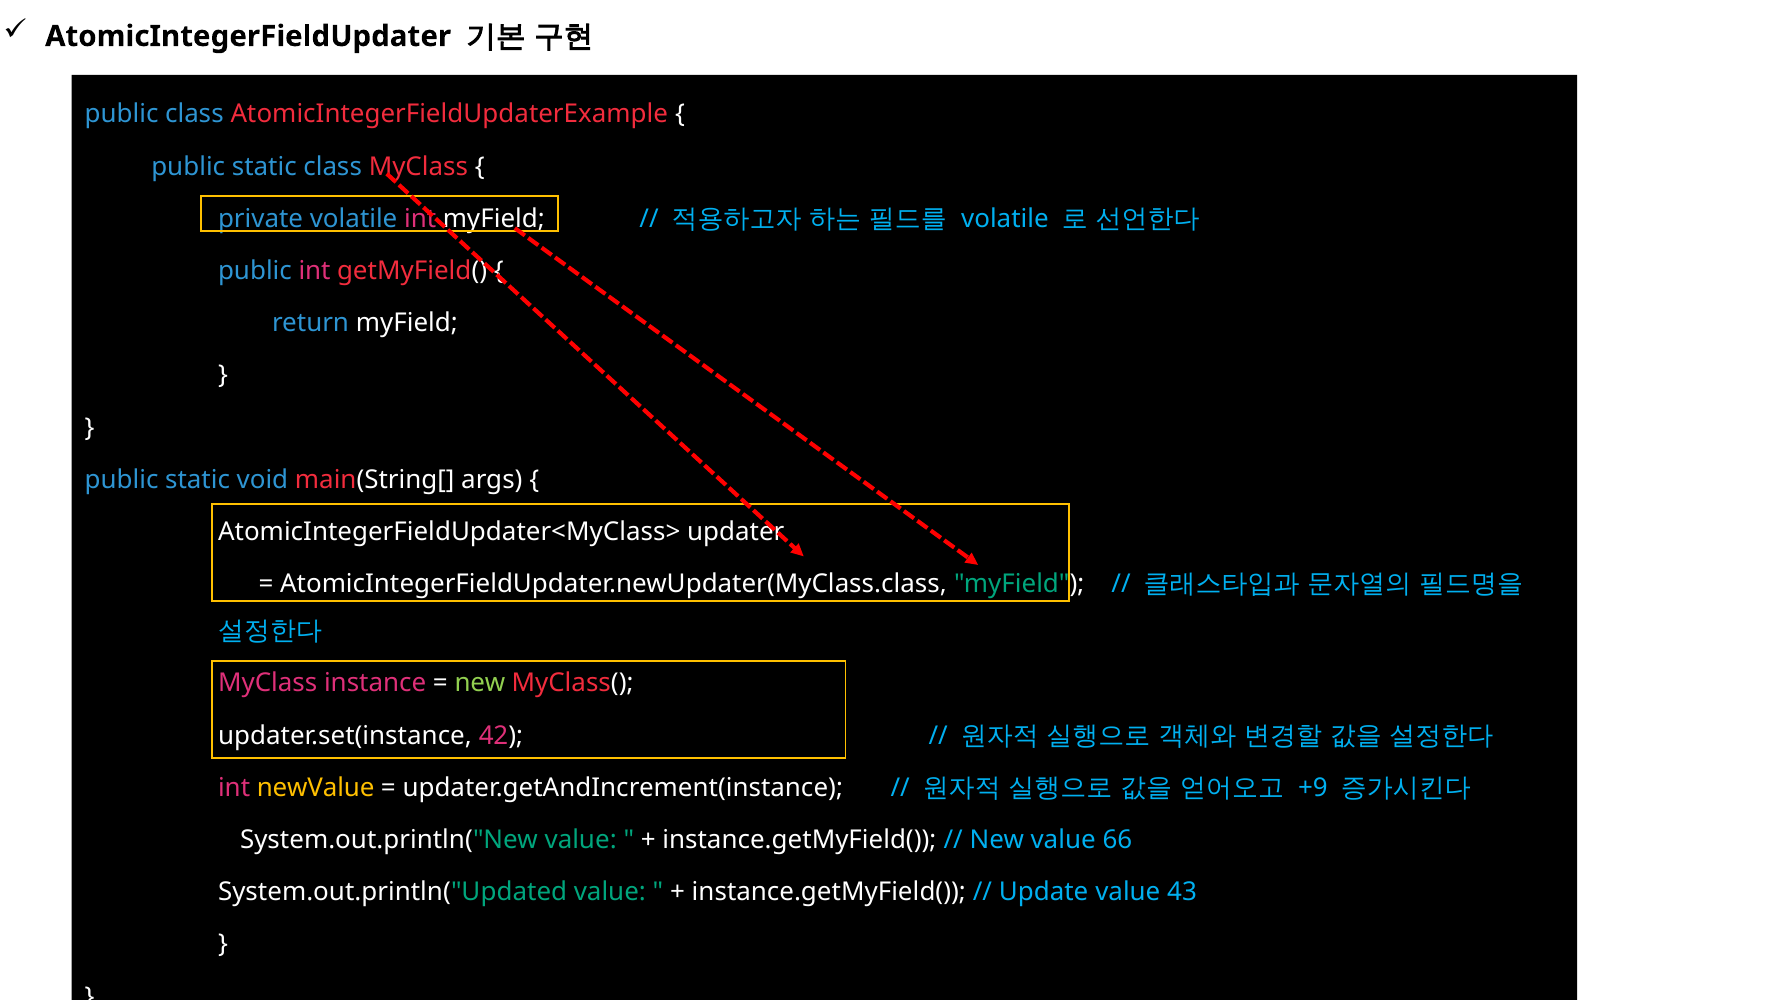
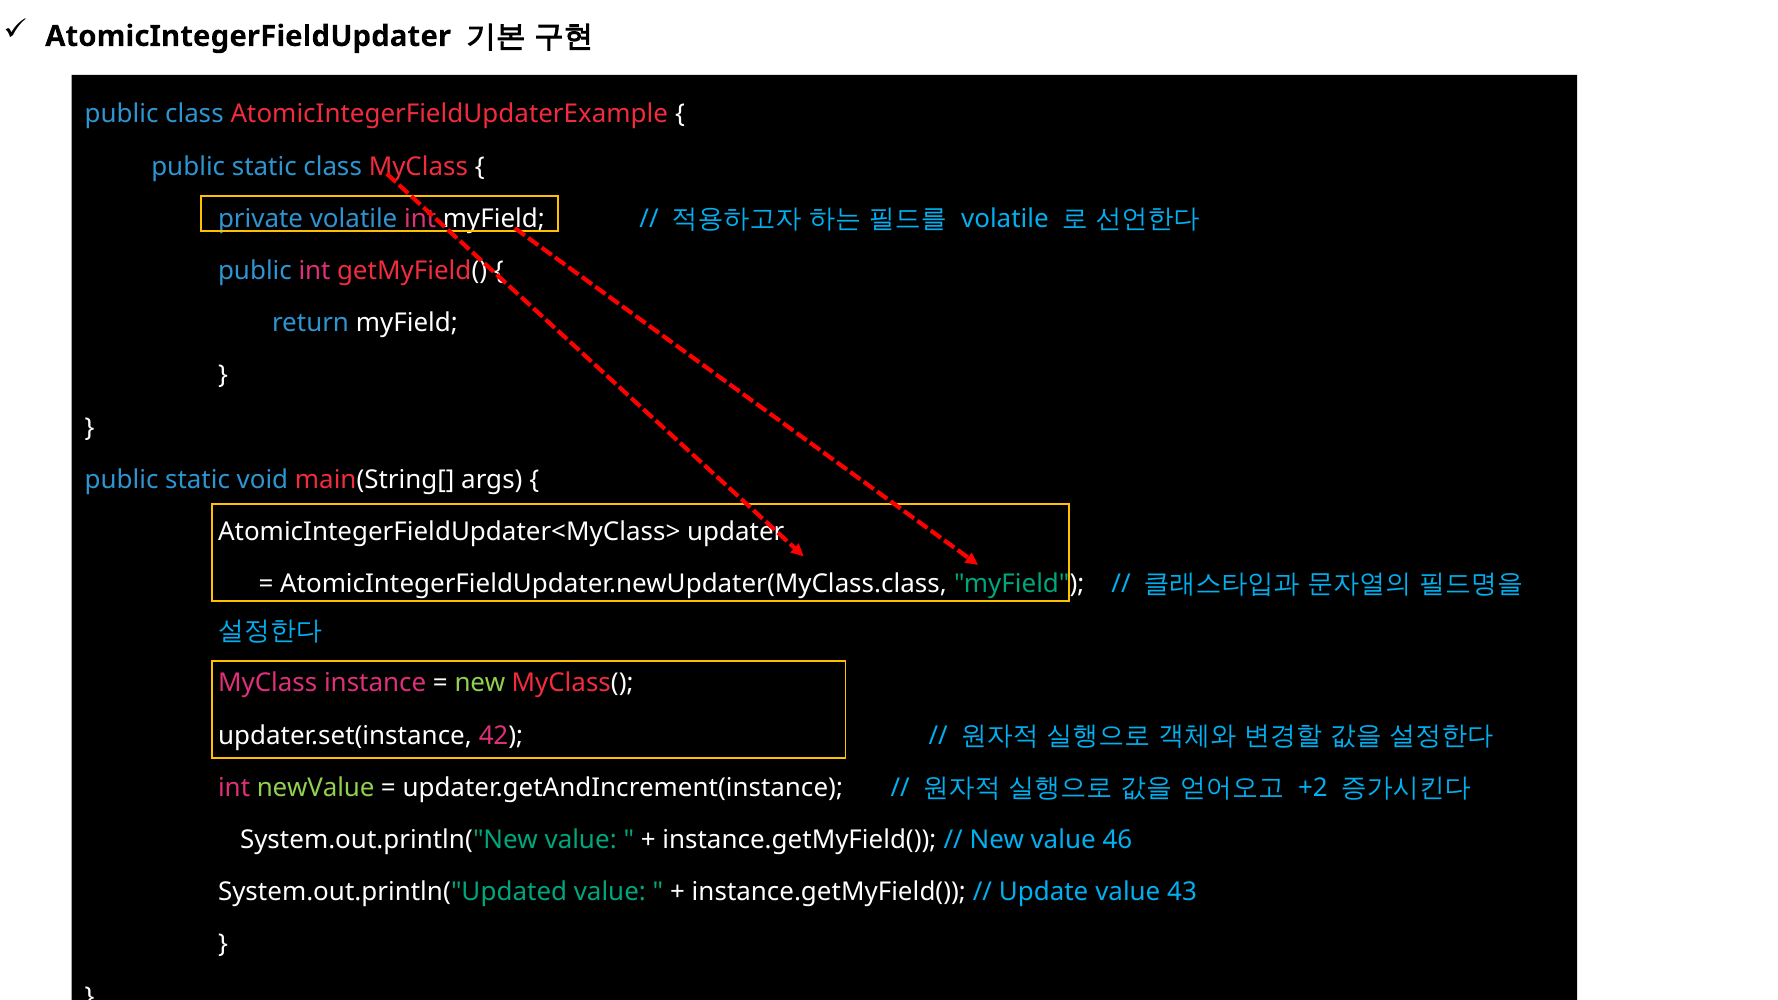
newValue colour: yellow -> light green
+9: +9 -> +2
66: 66 -> 46
